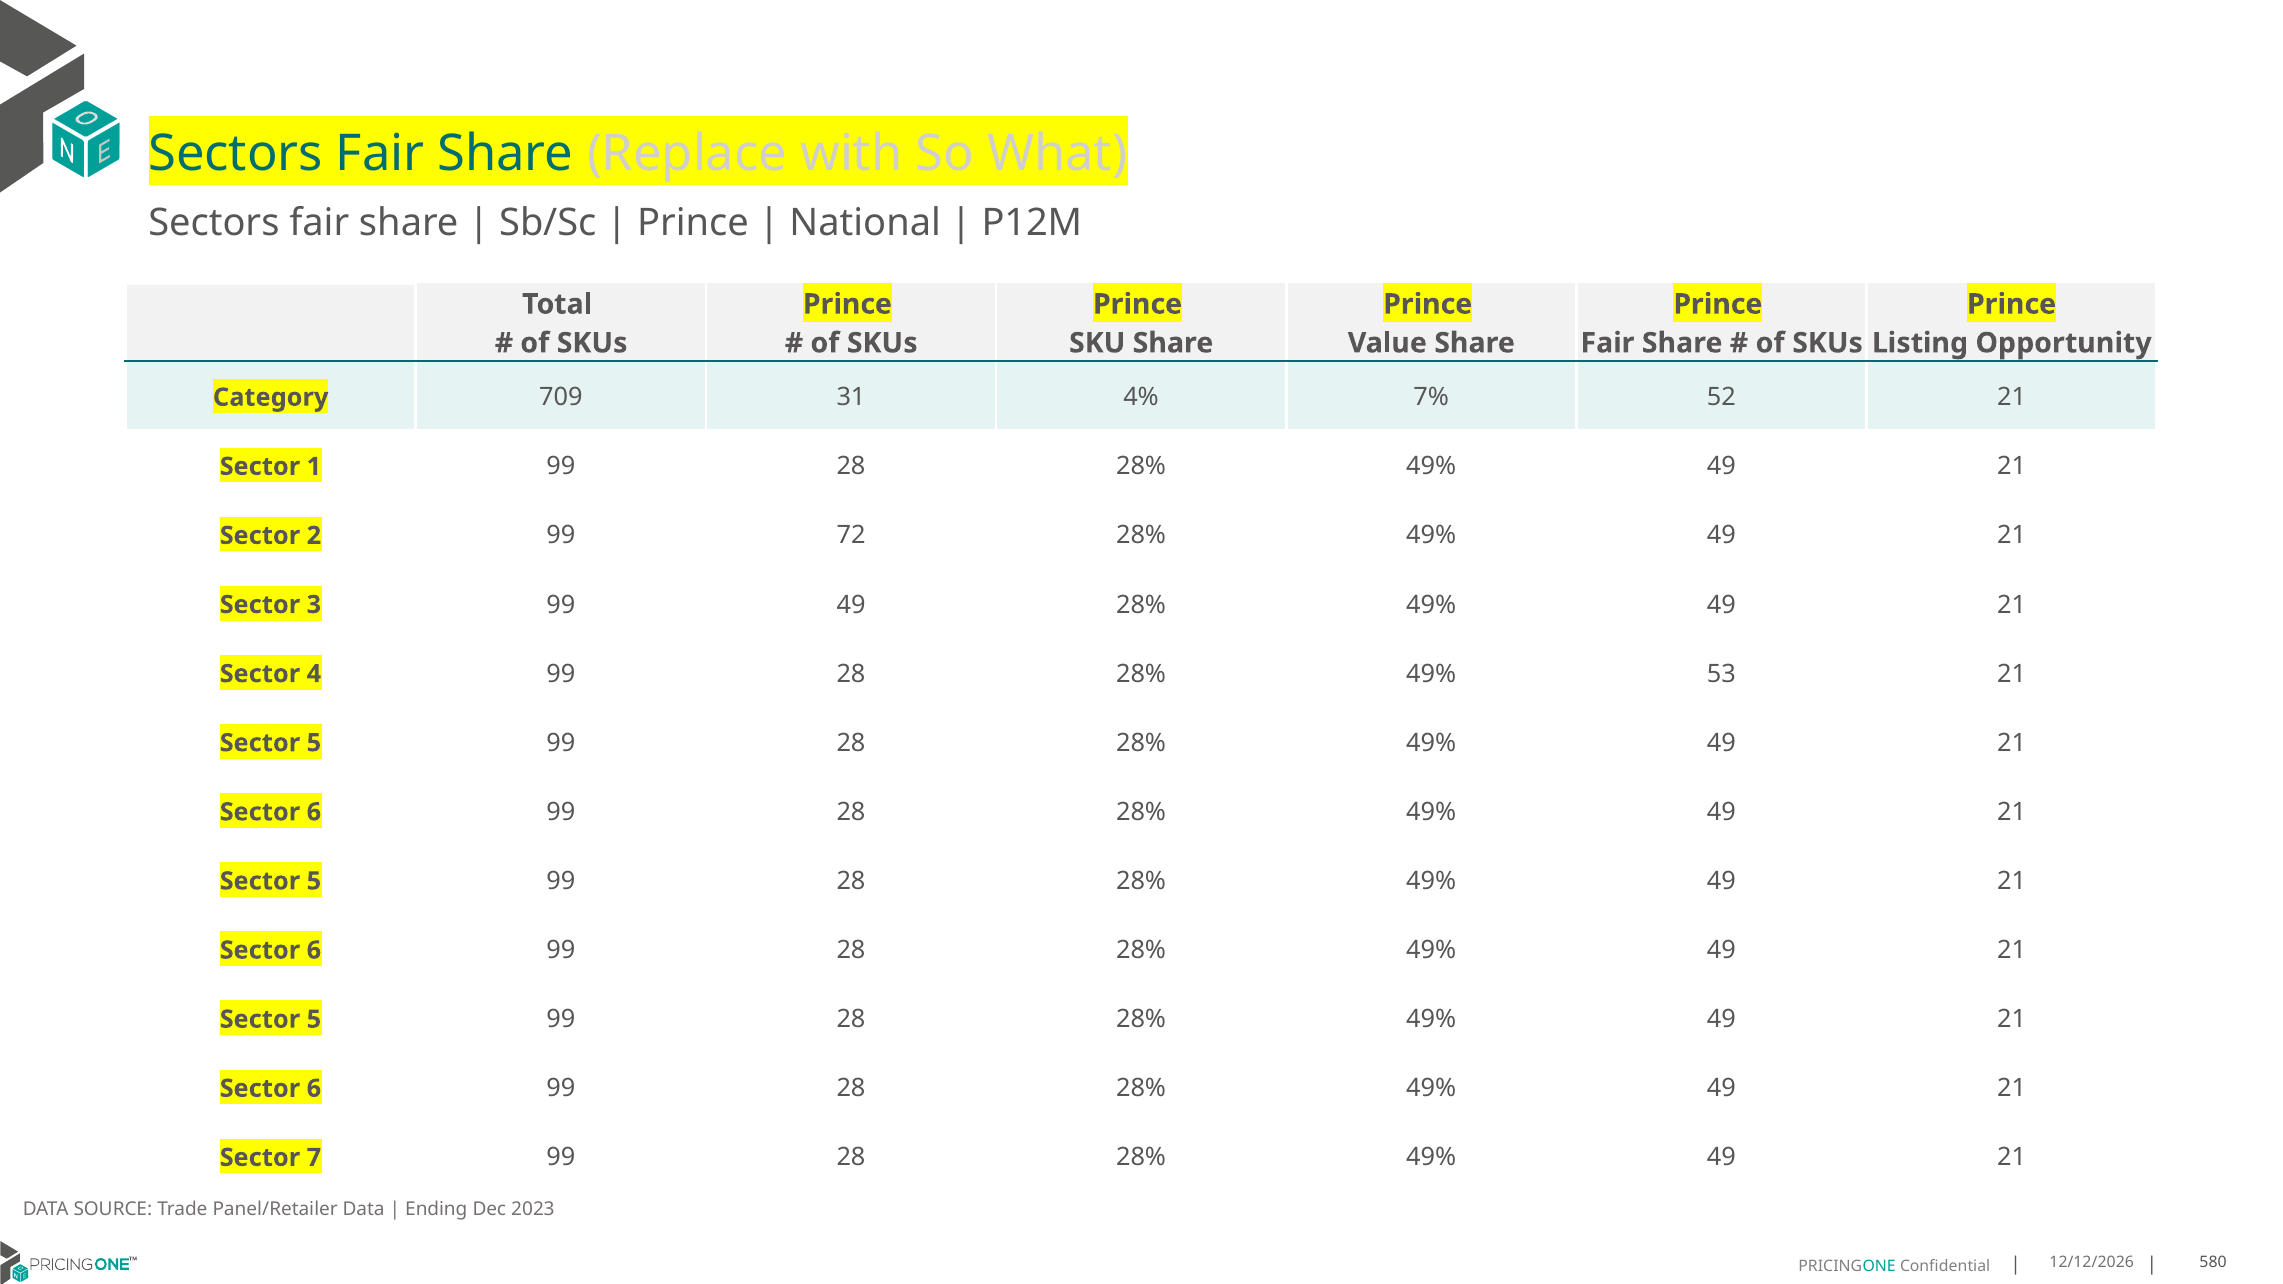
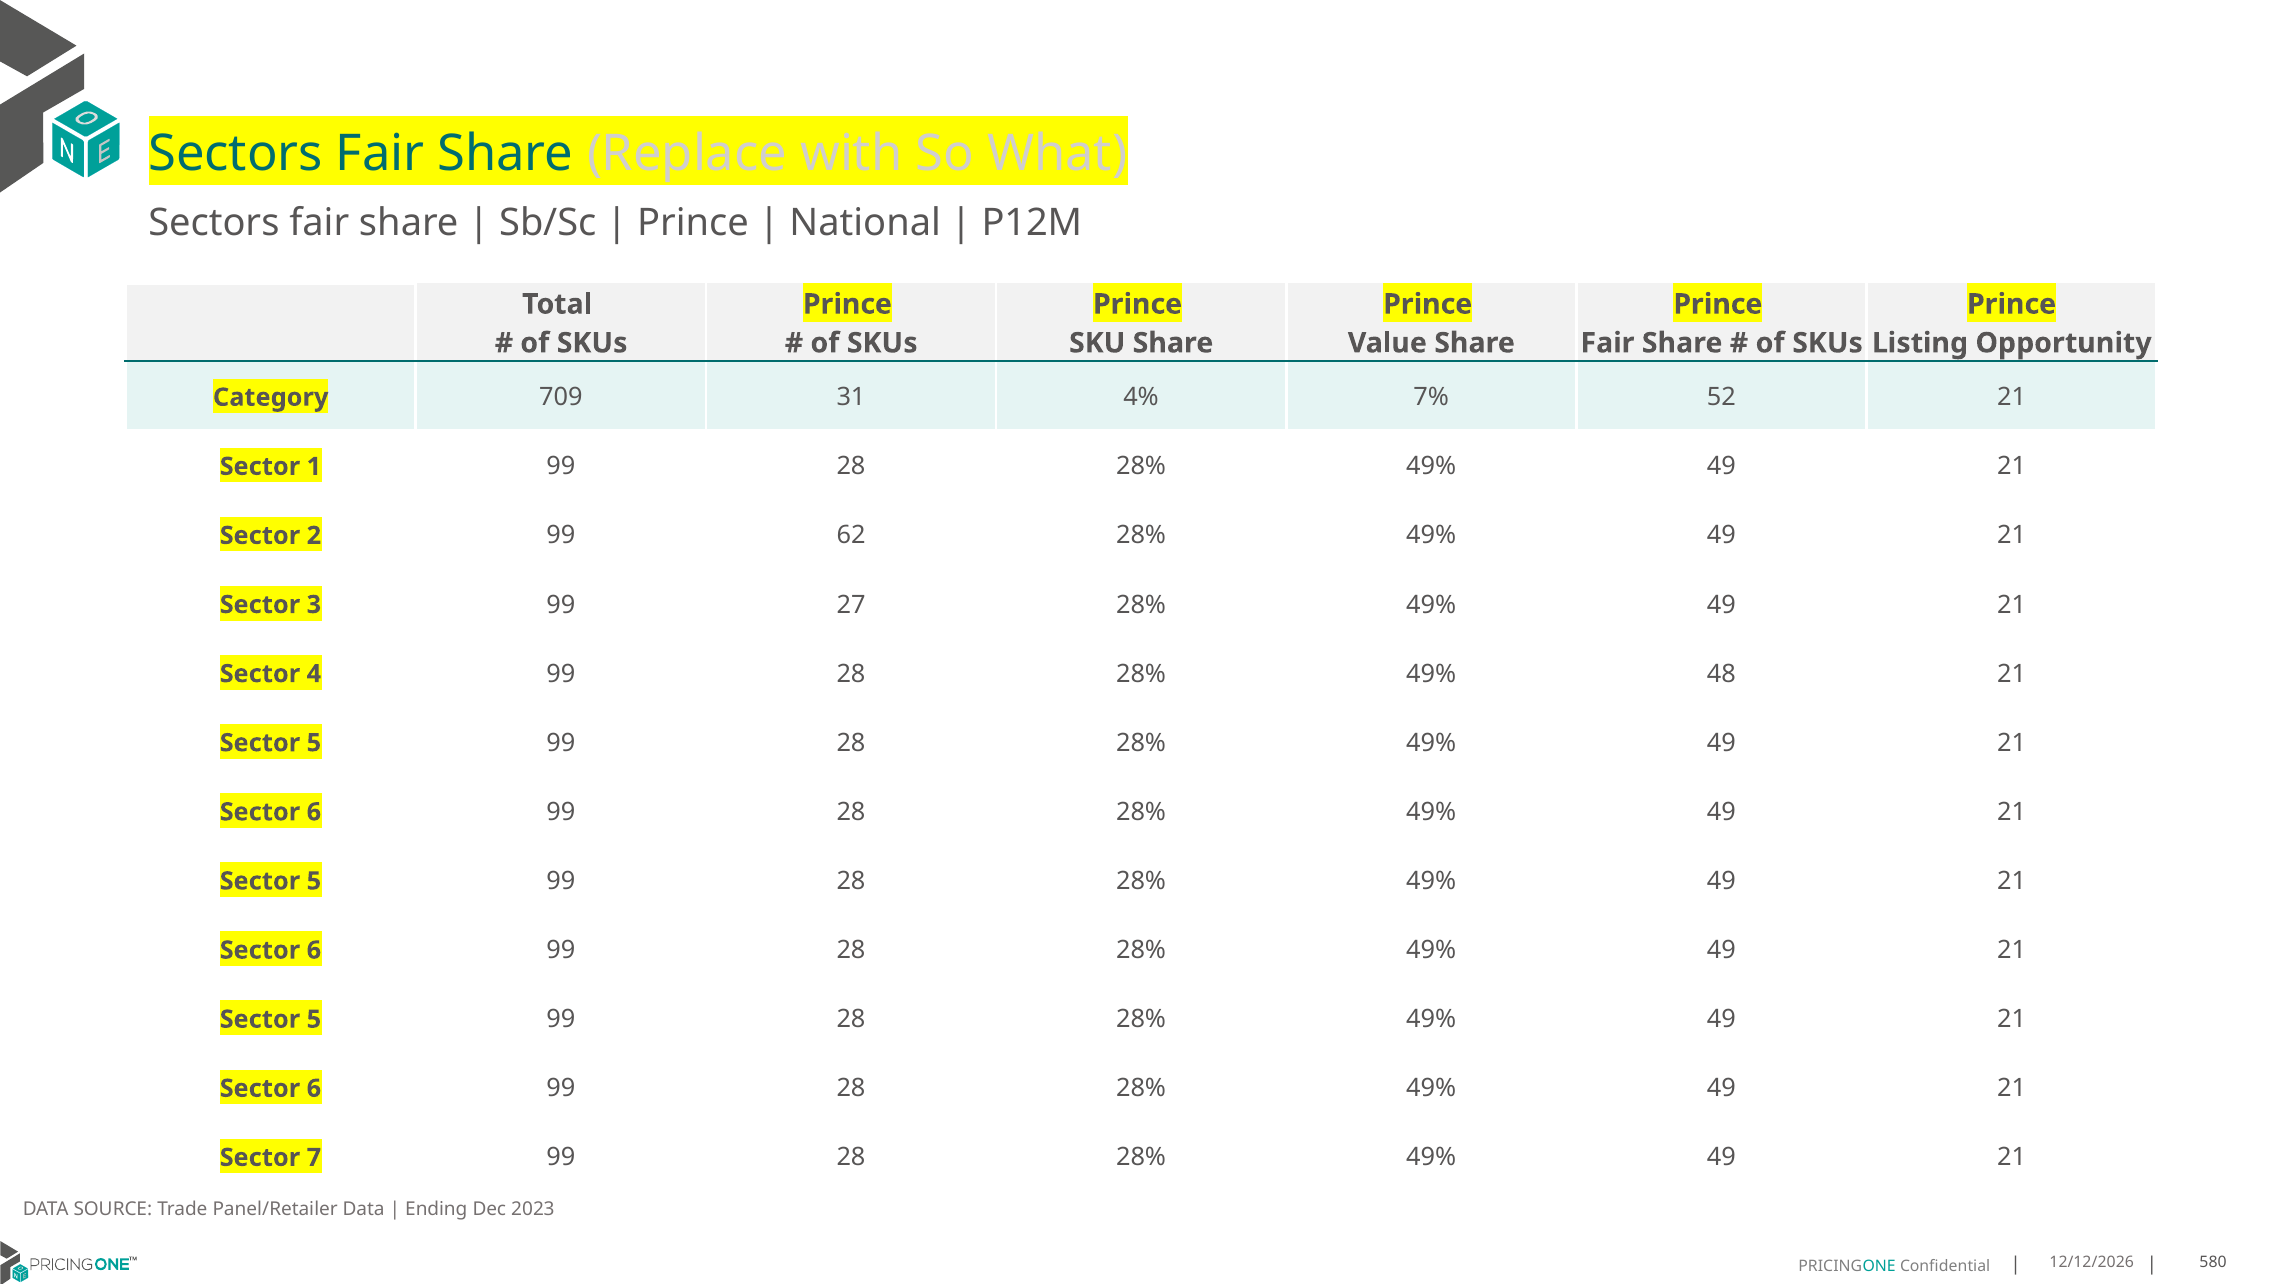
72: 72 -> 62
99 49: 49 -> 27
53: 53 -> 48
